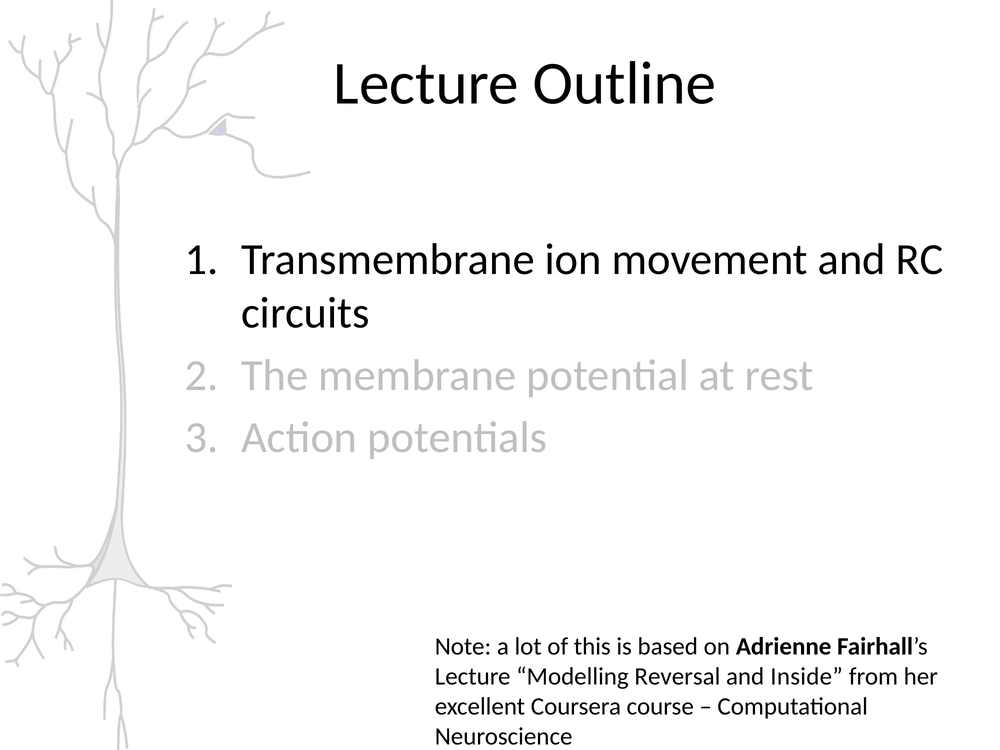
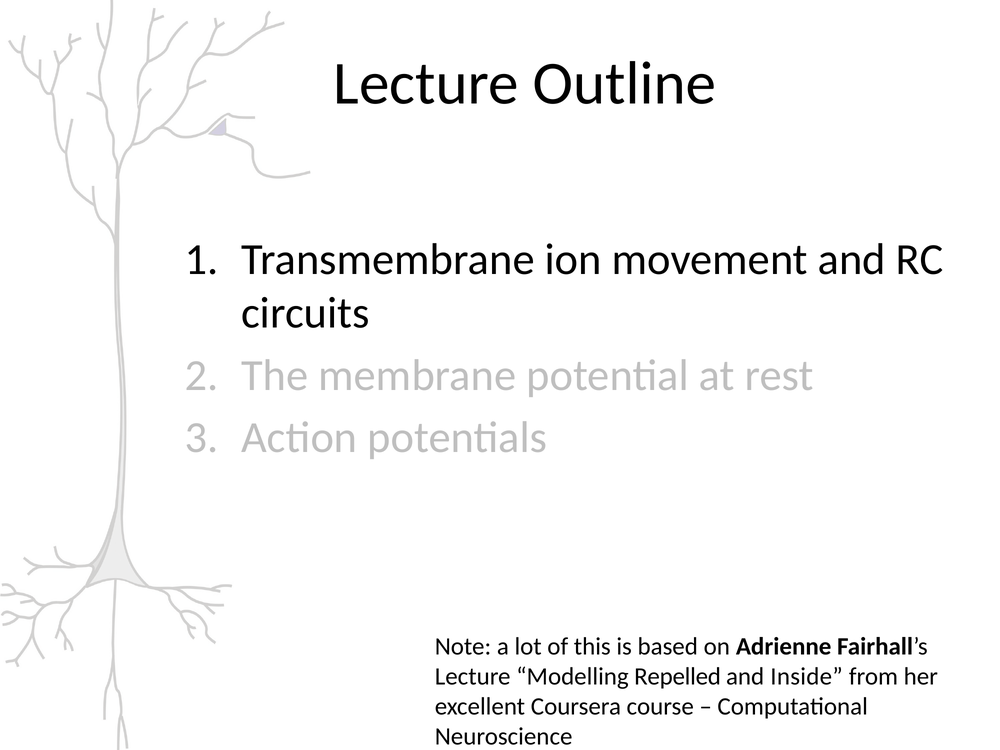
Reversal: Reversal -> Repelled
